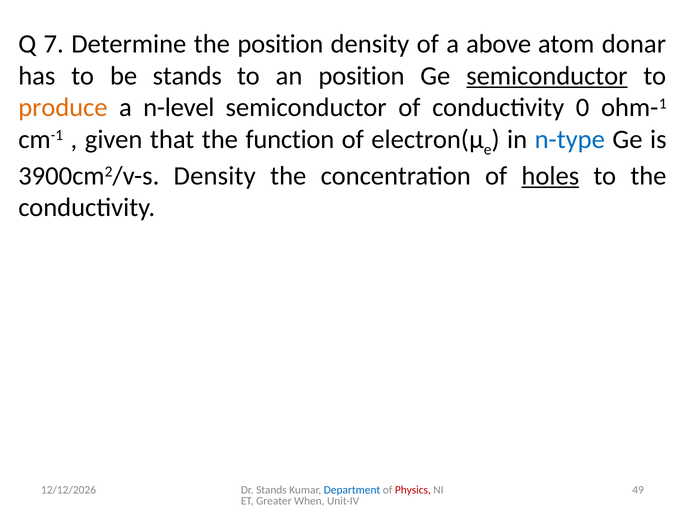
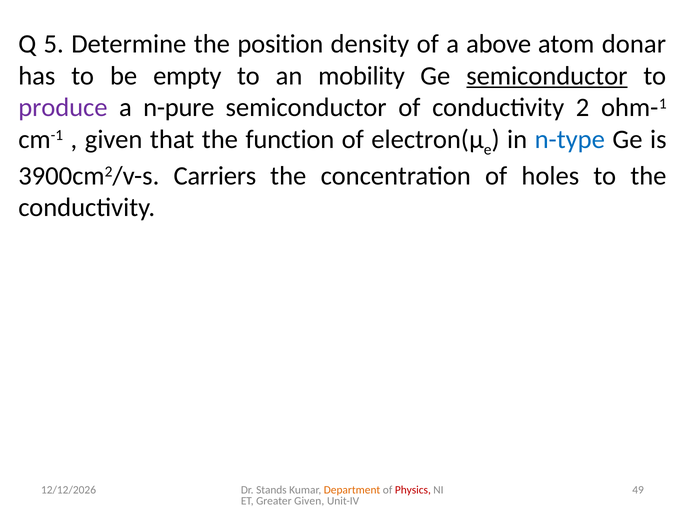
7: 7 -> 5
be stands: stands -> empty
an position: position -> mobility
produce colour: orange -> purple
n-level: n-level -> n-pure
0: 0 -> 2
3900cm2/v-s Density: Density -> Carriers
holes underline: present -> none
Department colour: blue -> orange
Greater When: When -> Given
